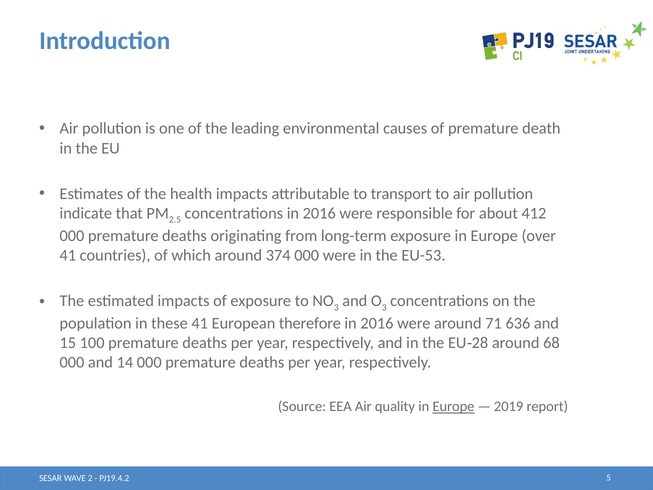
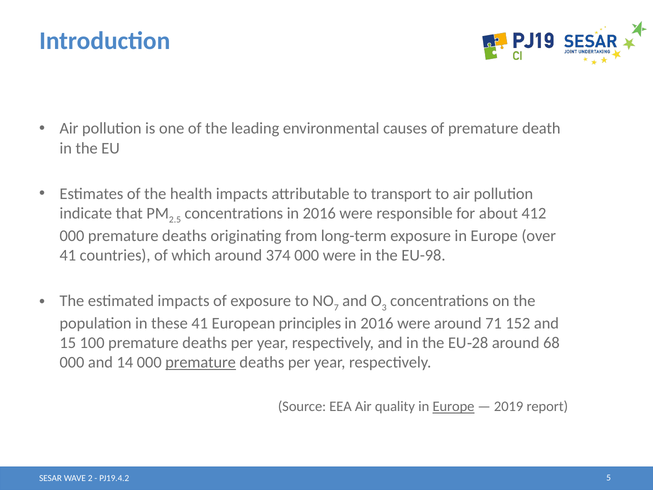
EU-53: EU-53 -> EU-98
3 at (336, 307): 3 -> 7
therefore: therefore -> principles
636: 636 -> 152
premature at (201, 362) underline: none -> present
